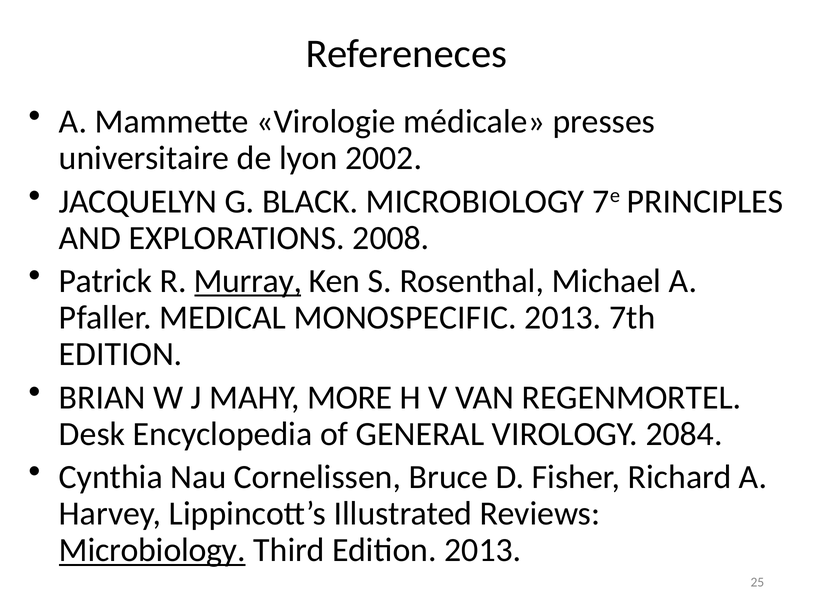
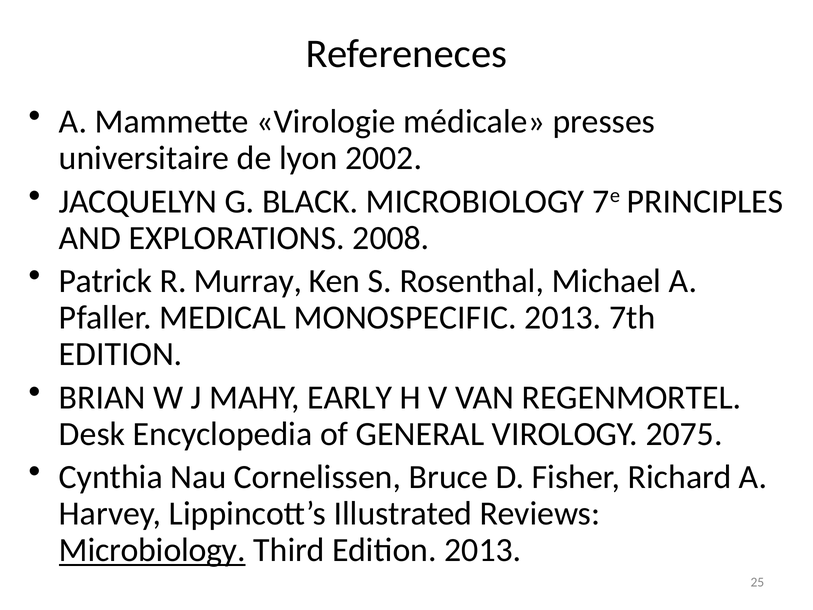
Murray underline: present -> none
MORE: MORE -> EARLY
2084: 2084 -> 2075
